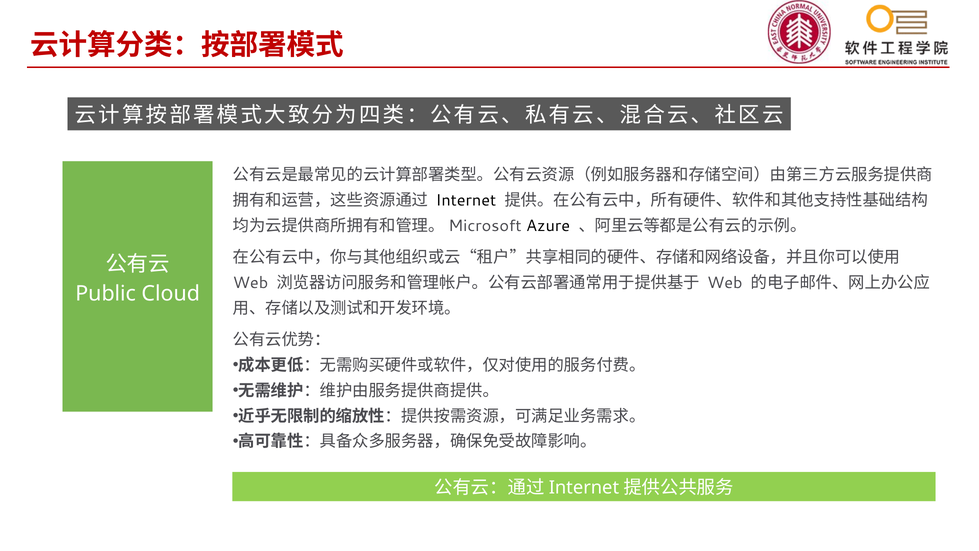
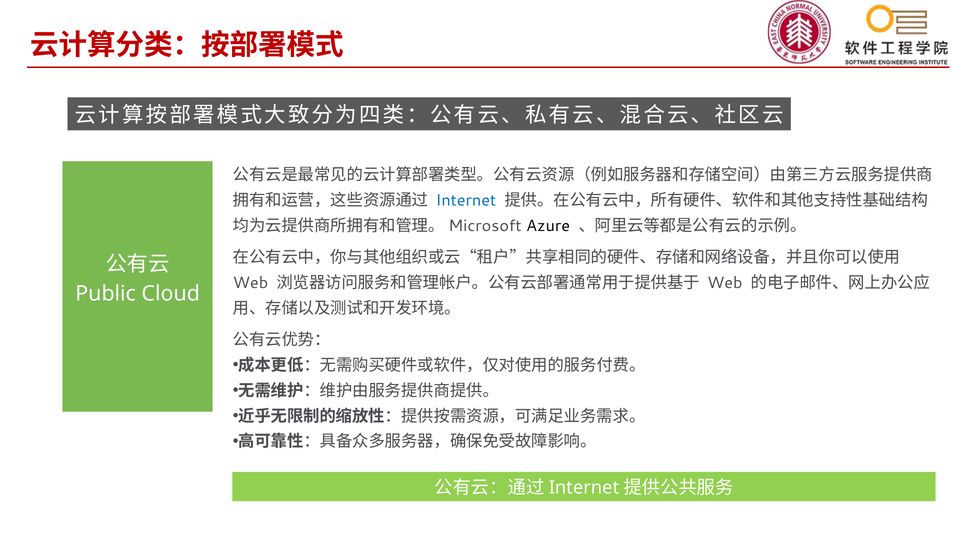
Internet colour: black -> blue
